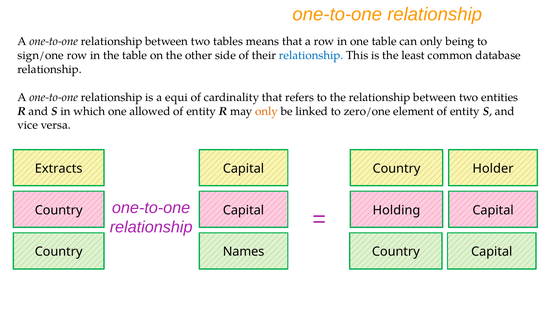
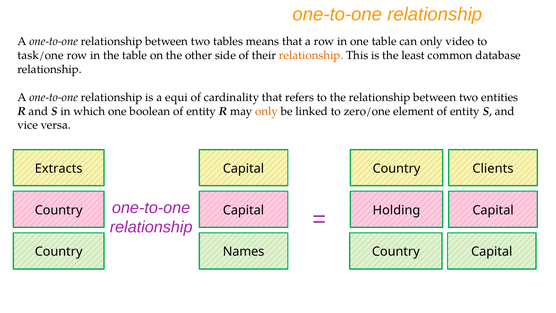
being: being -> video
sign/one: sign/one -> task/one
relationship at (311, 55) colour: blue -> orange
allowed: allowed -> boolean
Holder: Holder -> Clients
